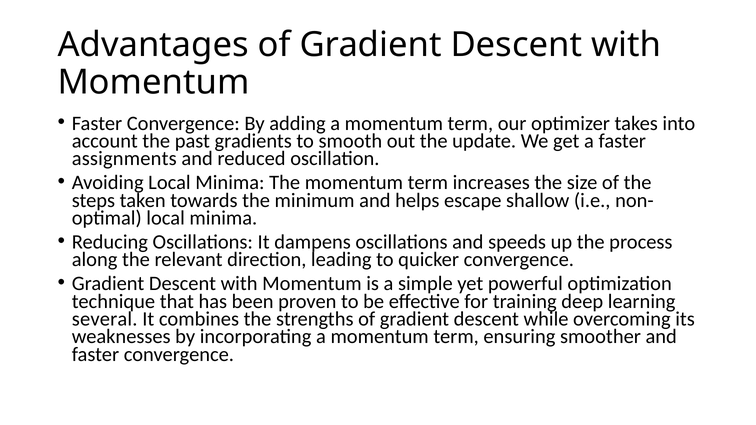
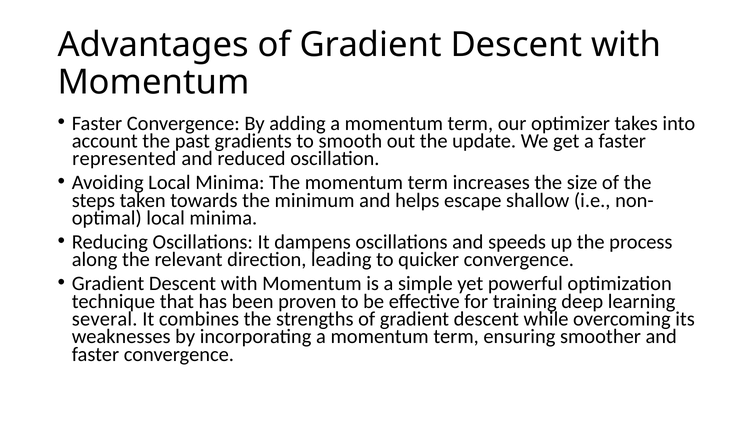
assignments: assignments -> represented
